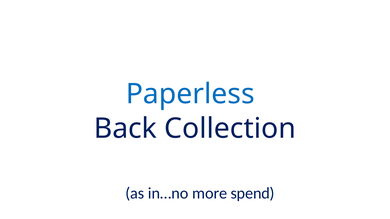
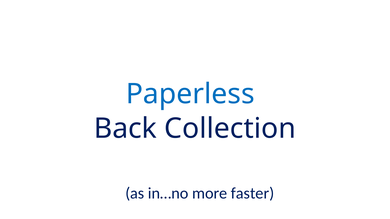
spend: spend -> faster
